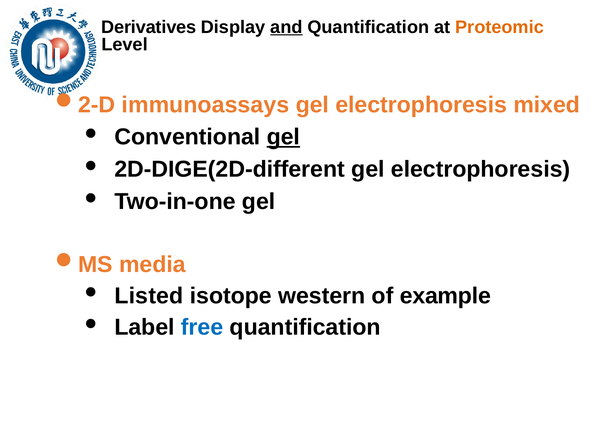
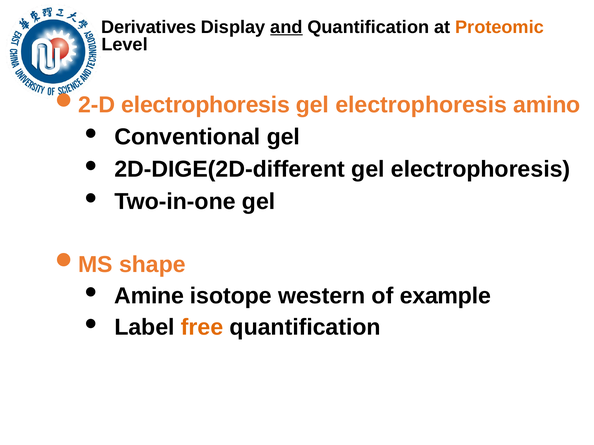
immunoassays at (205, 105): immunoassays -> electrophoresis
mixed: mixed -> amino
gel at (283, 137) underline: present -> none
media: media -> shape
Listed: Listed -> Amine
free colour: blue -> orange
